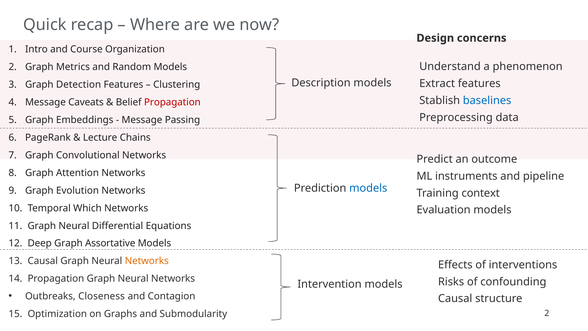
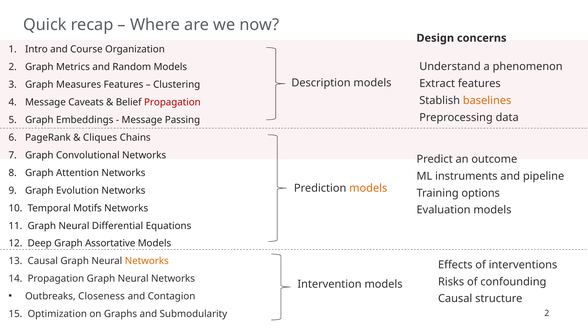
Detection: Detection -> Measures
baselines colour: blue -> orange
Lecture: Lecture -> Cliques
models at (368, 188) colour: blue -> orange
context: context -> options
Which: Which -> Motifs
